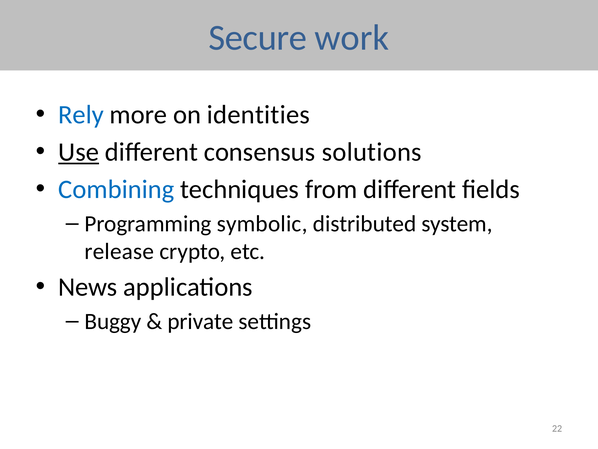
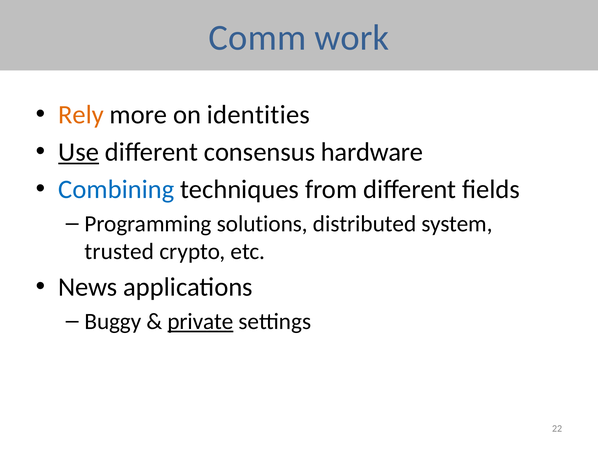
Secure: Secure -> Comm
Rely colour: blue -> orange
solutions: solutions -> hardware
symbolic: symbolic -> solutions
release: release -> trusted
private underline: none -> present
